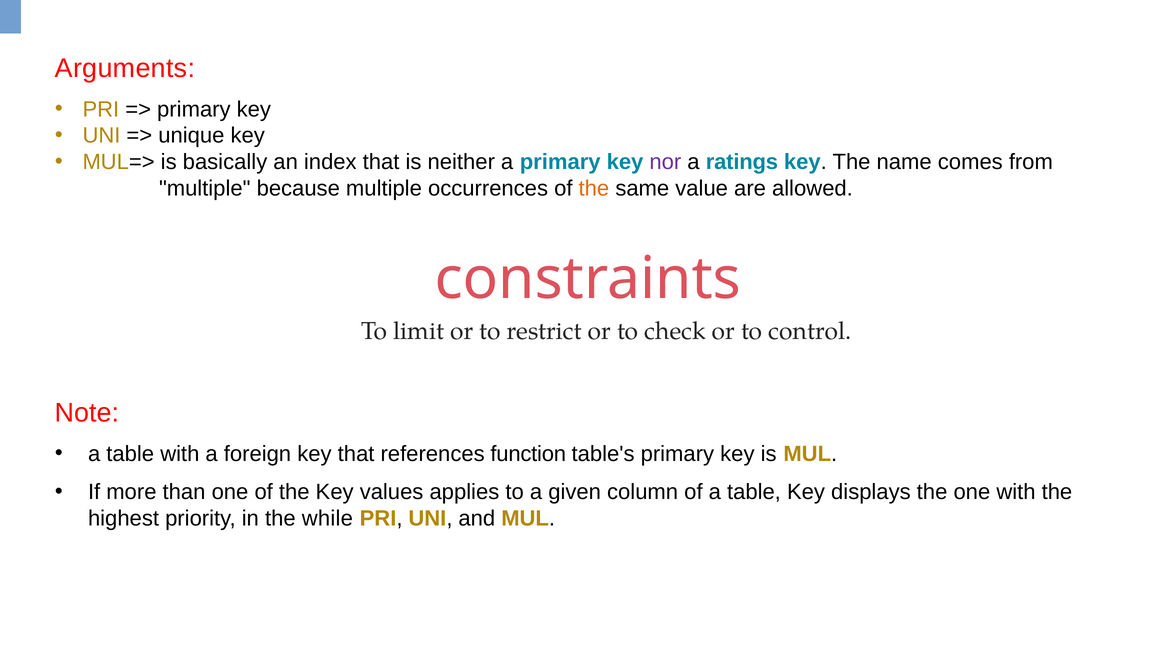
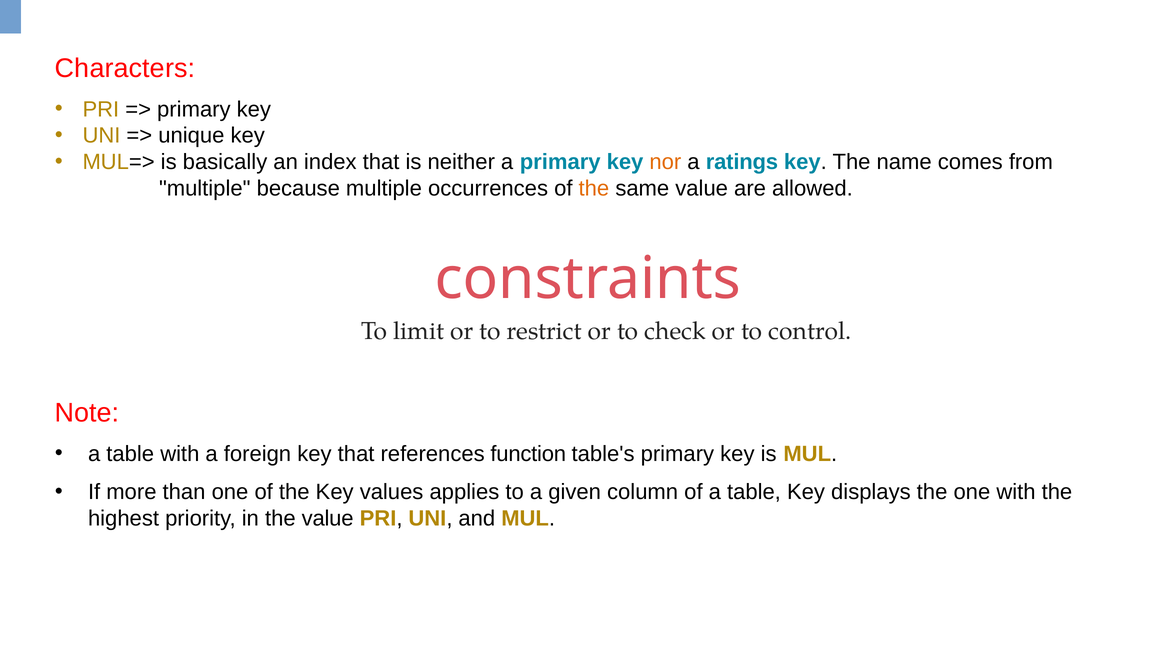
Arguments: Arguments -> Characters
nor colour: purple -> orange
the while: while -> value
